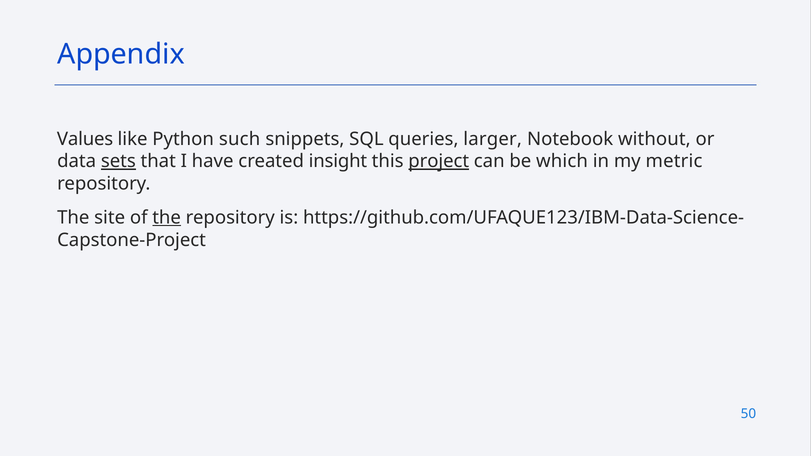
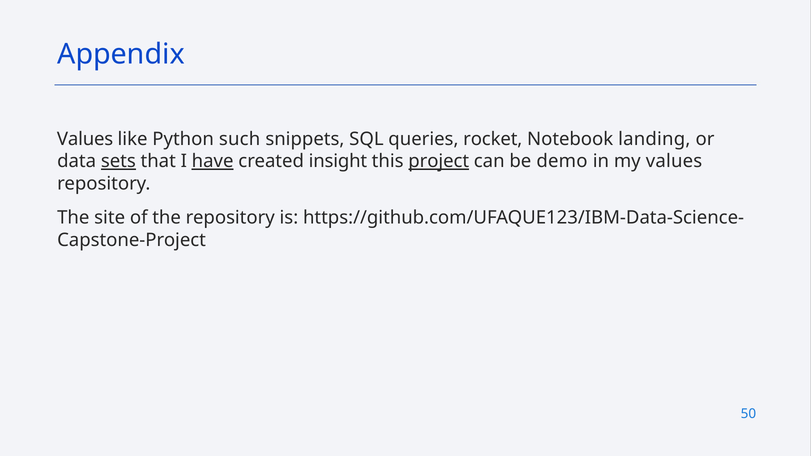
larger: larger -> rocket
without: without -> landing
have underline: none -> present
which: which -> demo
my metric: metric -> values
the at (167, 218) underline: present -> none
